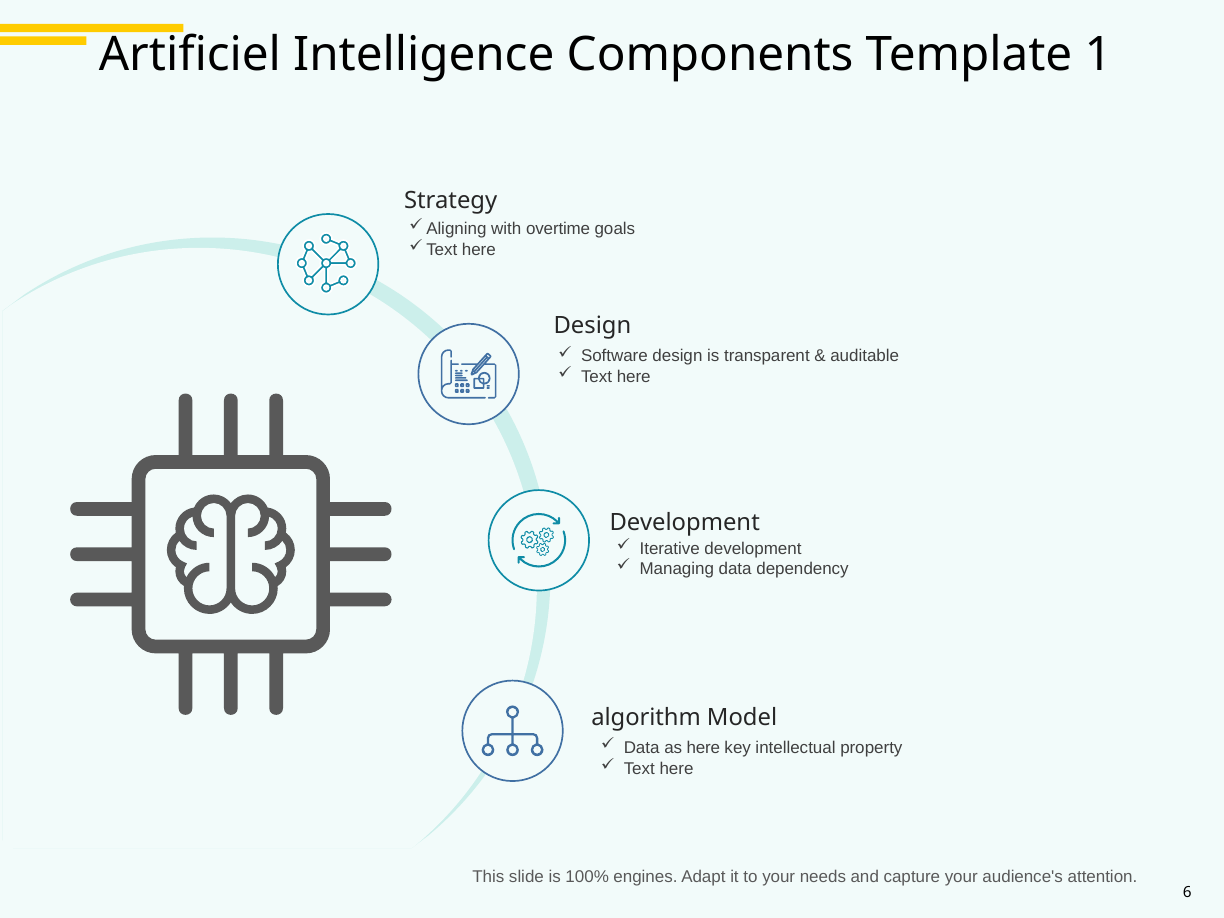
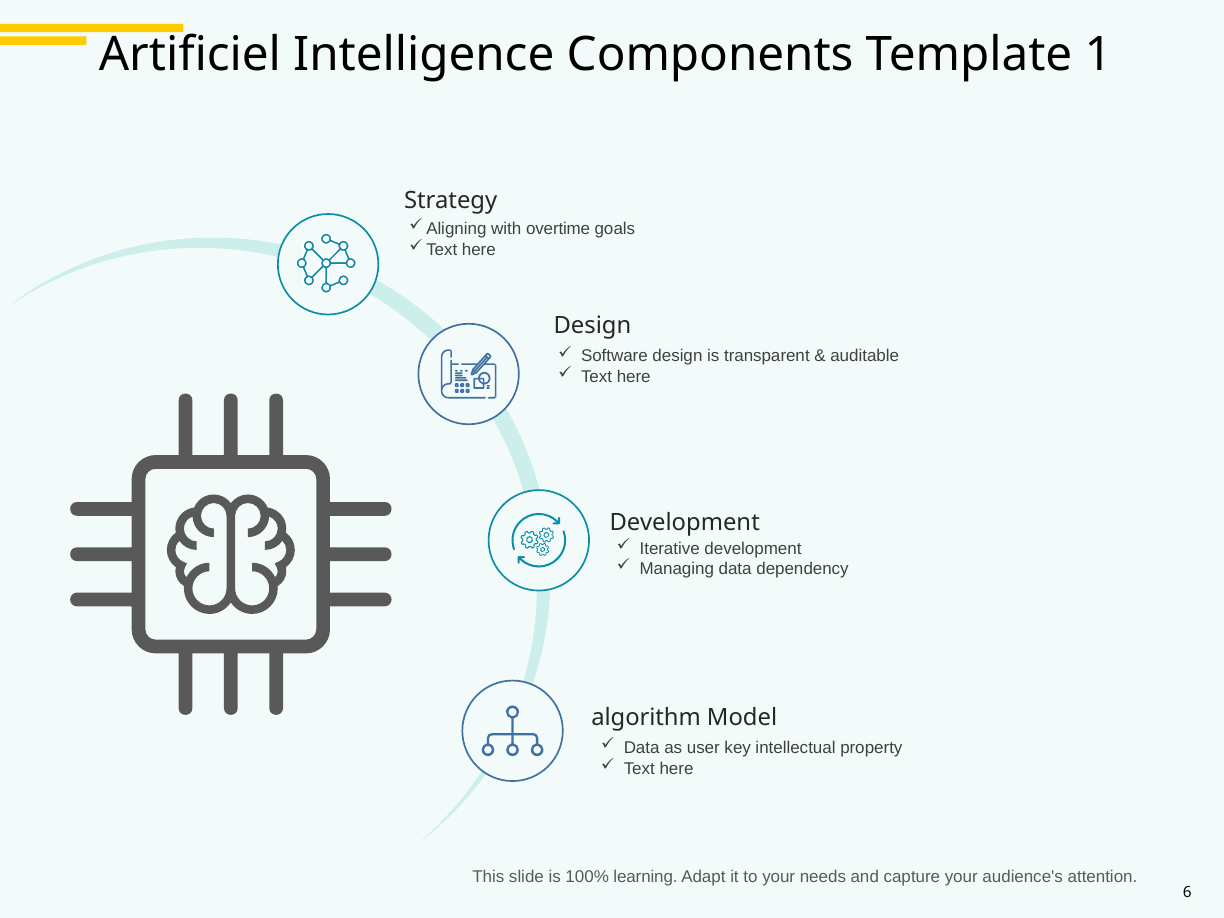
as here: here -> user
engines: engines -> learning
